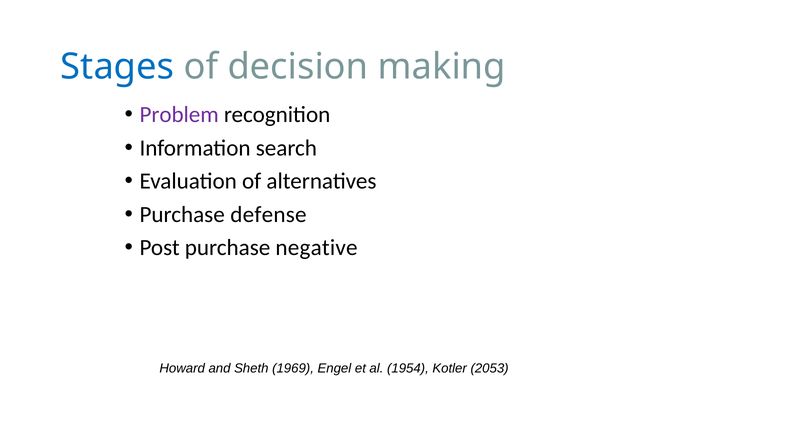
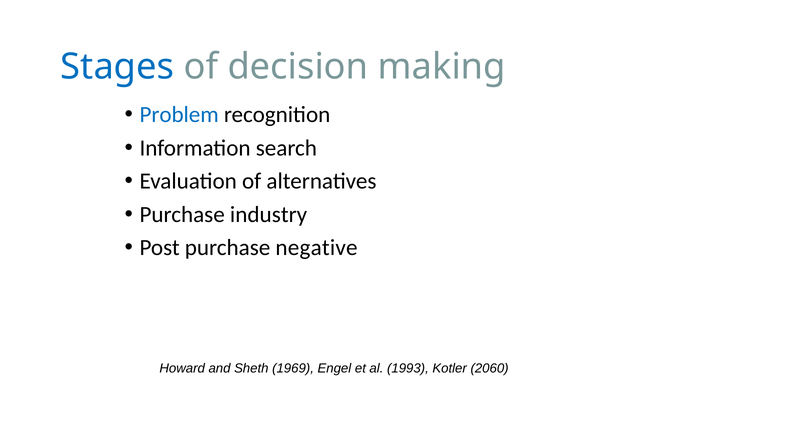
Problem colour: purple -> blue
defense: defense -> industry
1954: 1954 -> 1993
2053: 2053 -> 2060
